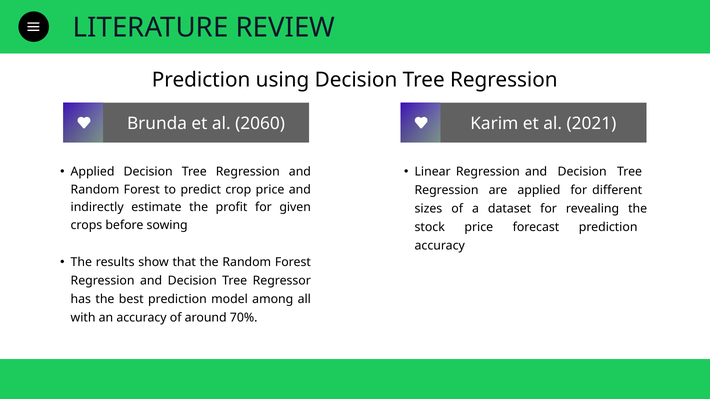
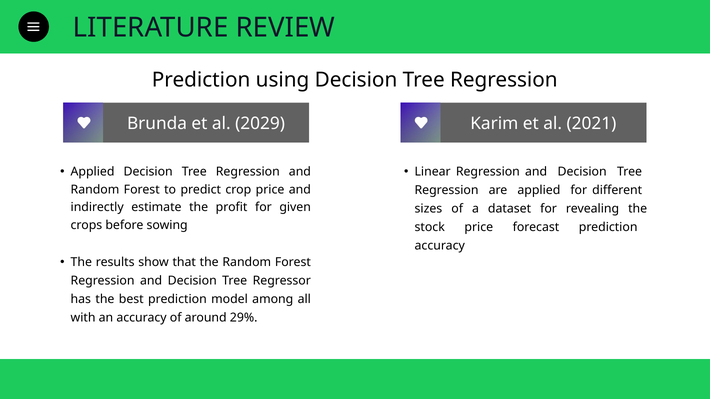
2060: 2060 -> 2029
70%: 70% -> 29%
